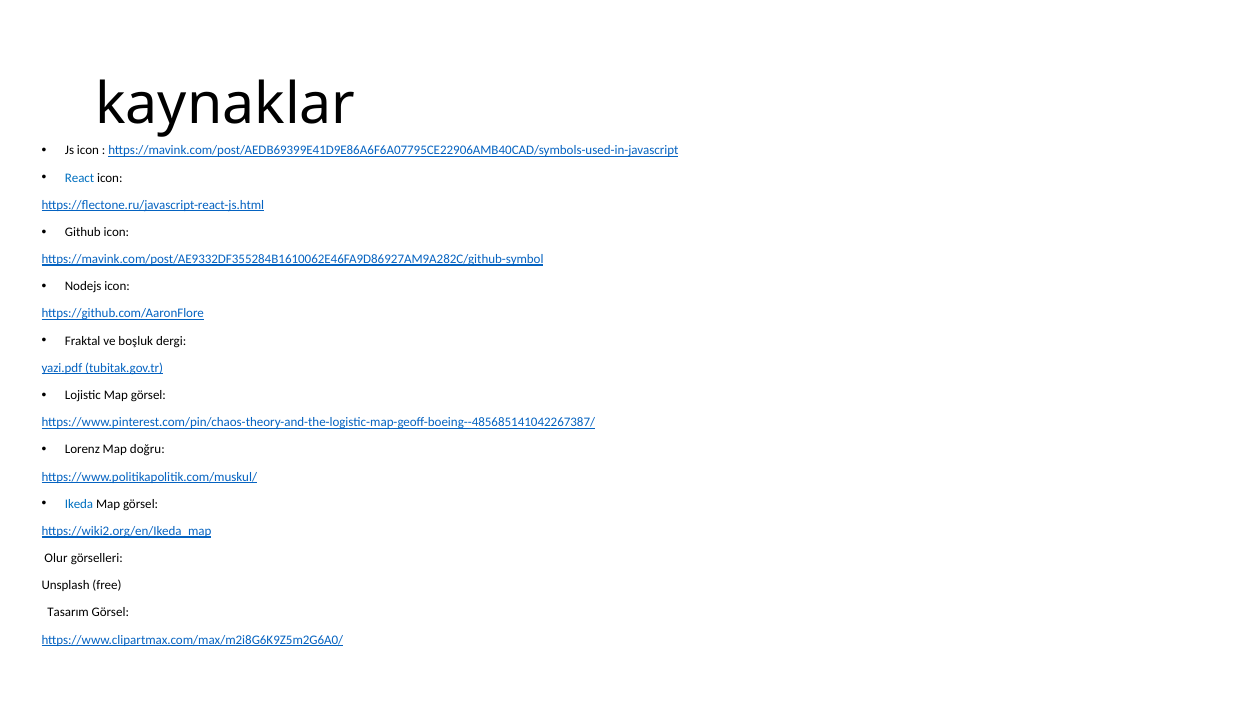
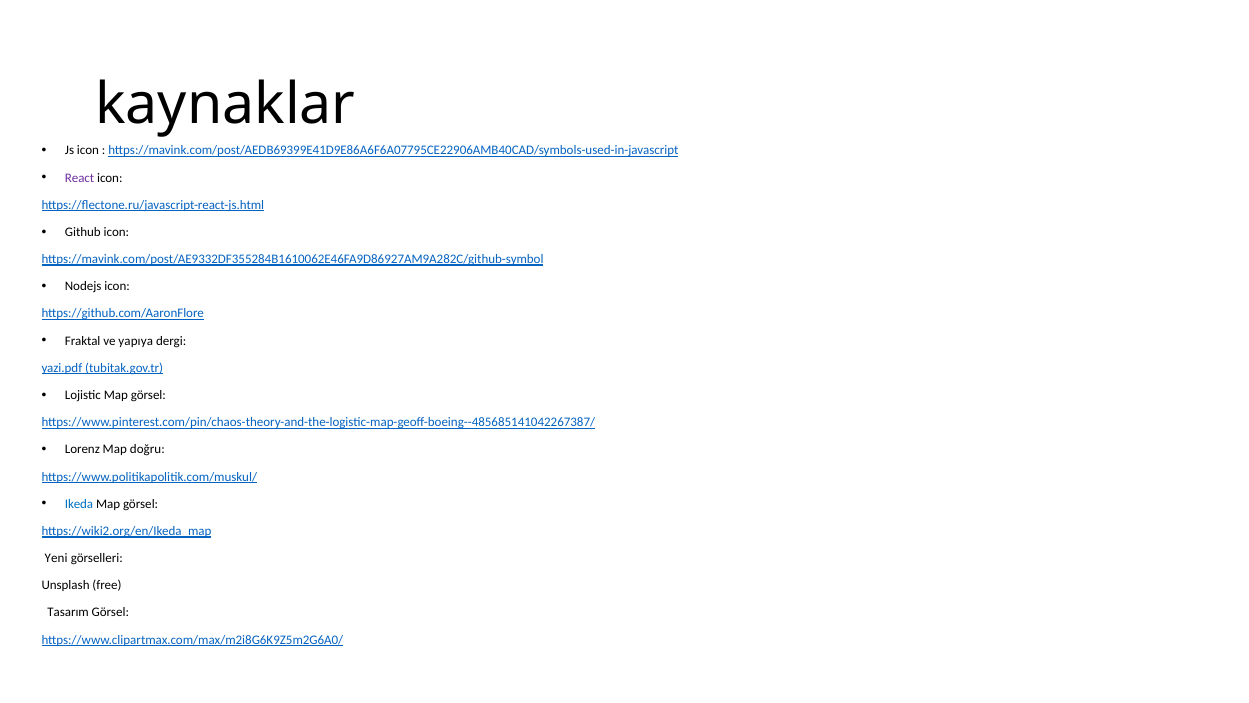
React colour: blue -> purple
boşluk: boşluk -> yapıya
Olur: Olur -> Yeni
